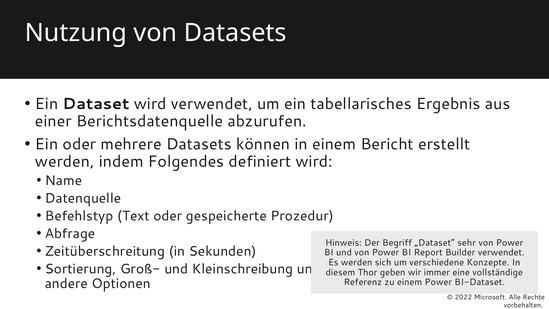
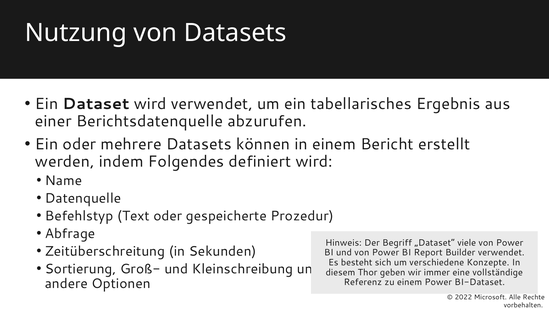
sehr: sehr -> viele
Es werden: werden -> besteht
